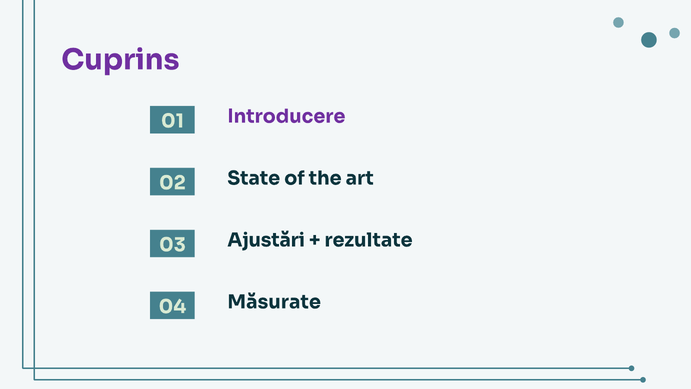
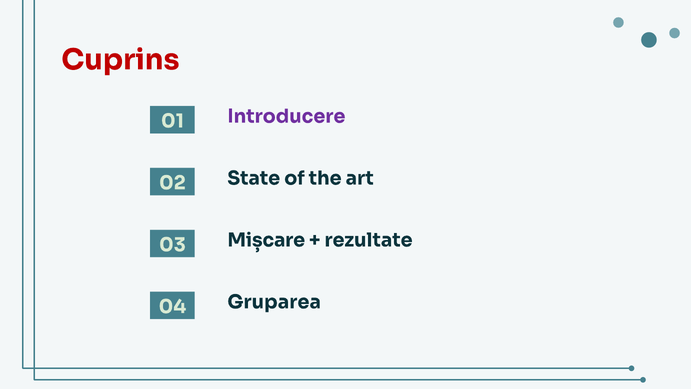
Cuprins colour: purple -> red
Ajustări: Ajustări -> Mișcare
Măsurate: Măsurate -> Gruparea
